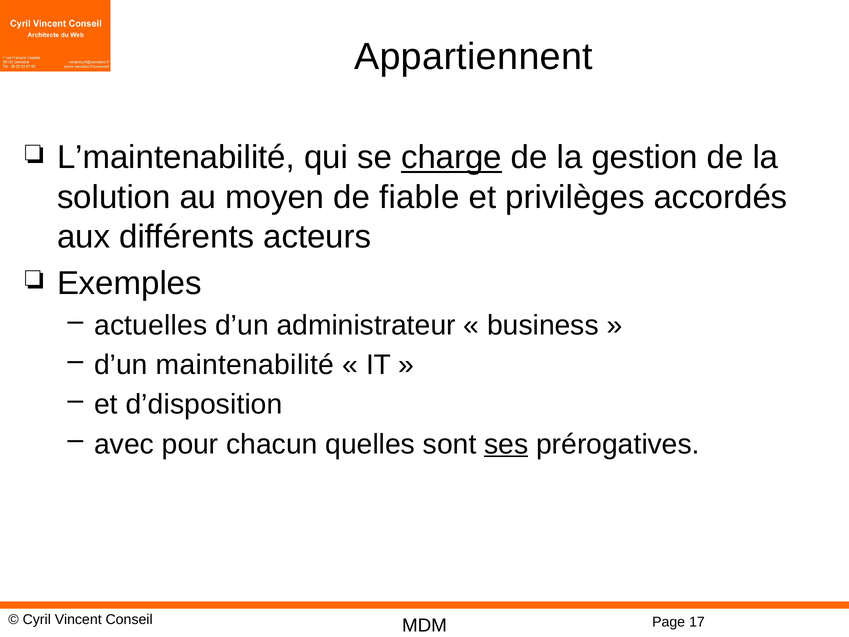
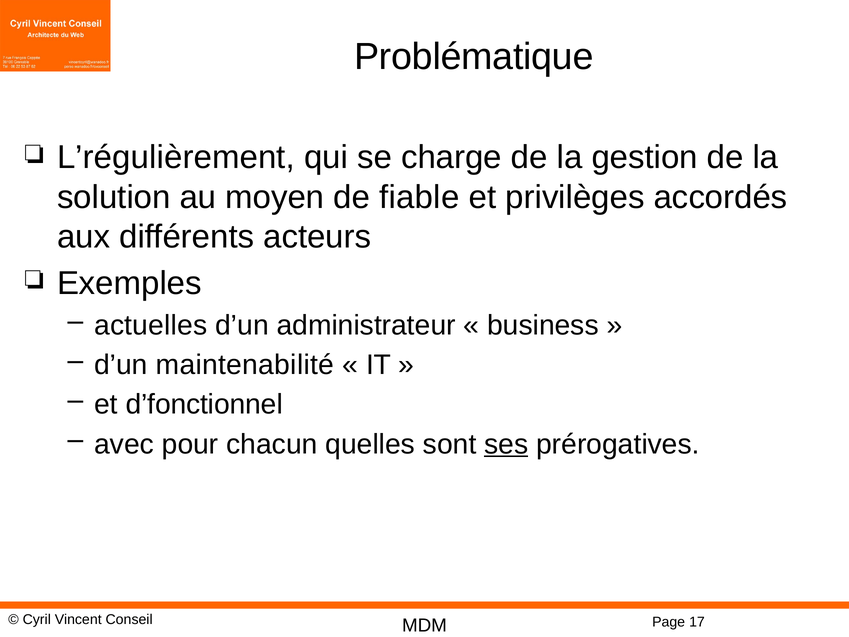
Appartiennent: Appartiennent -> Problématique
L’maintenabilité: L’maintenabilité -> L’régulièrement
charge underline: present -> none
d’disposition: d’disposition -> d’fonctionnel
